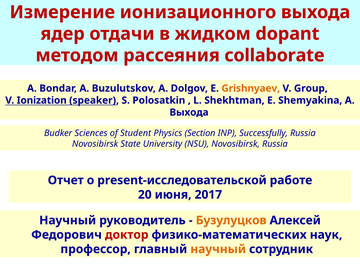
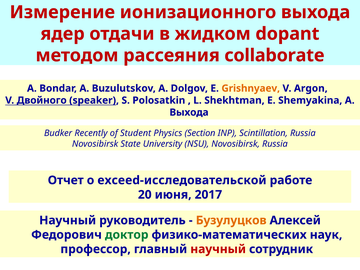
Group: Group -> Argon
Ionization: Ionization -> Двойного
Sciences: Sciences -> Recently
Successfully: Successfully -> Scintillation
present-исследовательской: present-исследовательской -> exceed-исследовательской
доктор colour: red -> green
научный at (218, 249) colour: orange -> red
